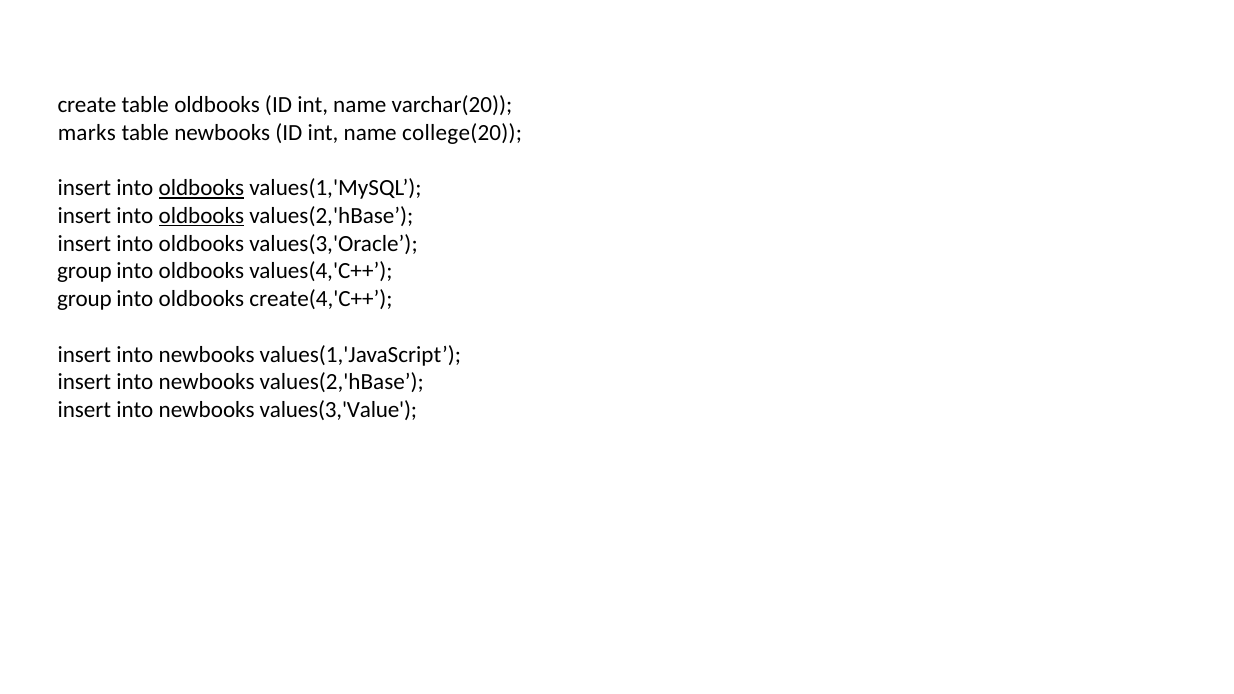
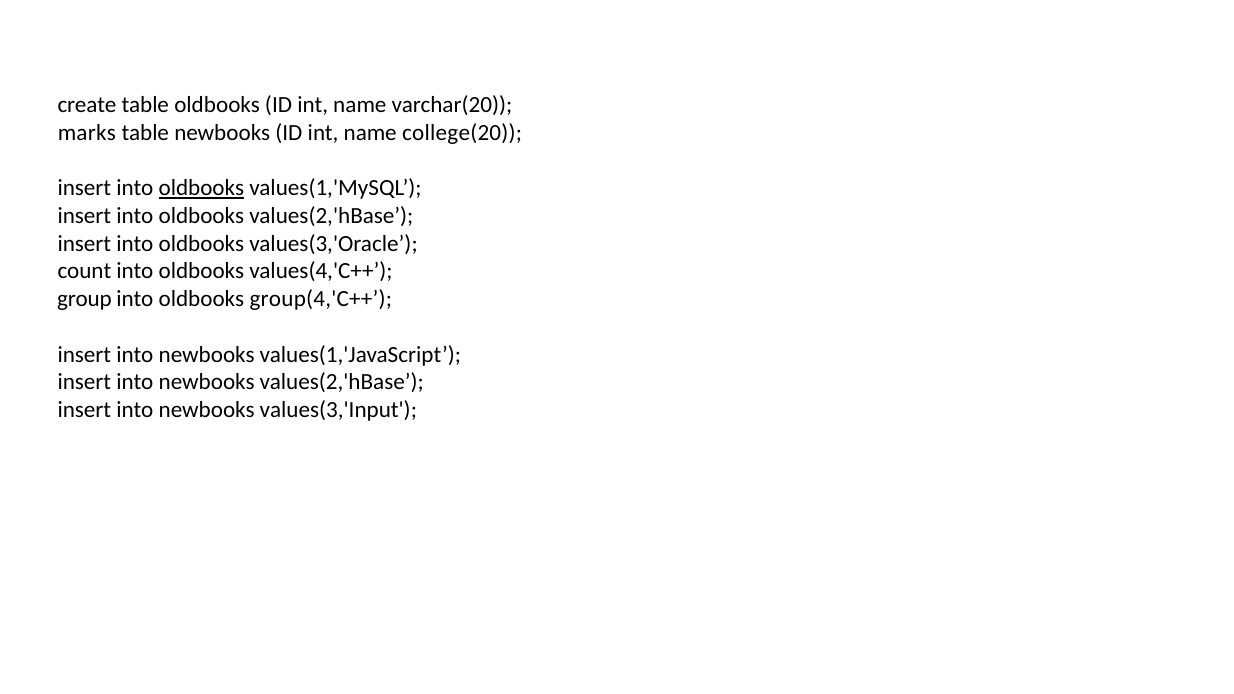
oldbooks at (201, 216) underline: present -> none
group at (84, 271): group -> count
create(4,'C++: create(4,'C++ -> group(4,'C++
values(3,'Value: values(3,'Value -> values(3,'Input
